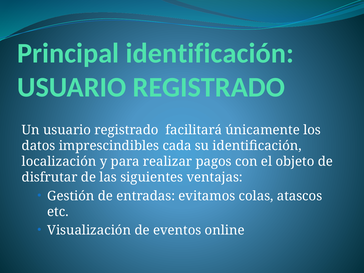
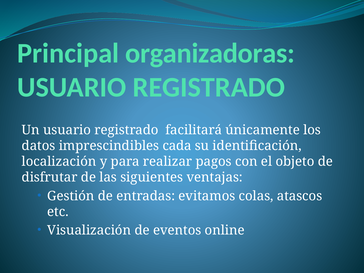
Principal identificación: identificación -> organizadoras
